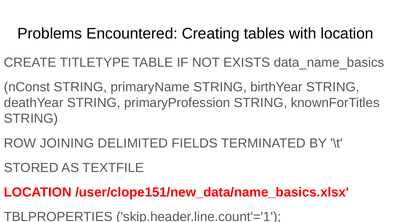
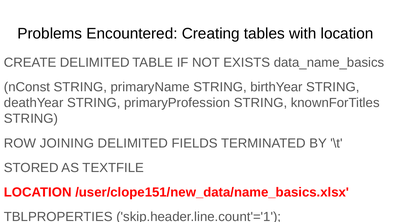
CREATE TITLETYPE: TITLETYPE -> DELIMITED
